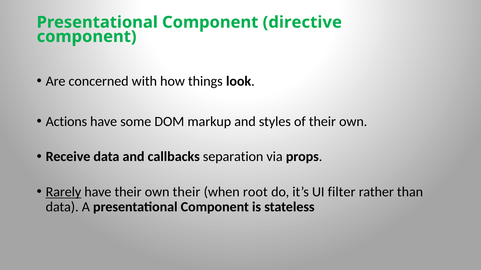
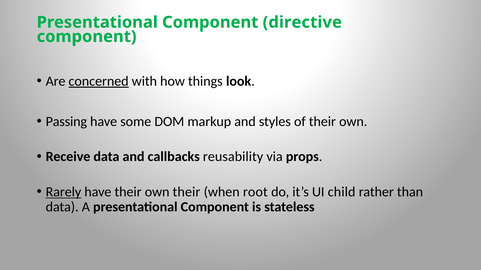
concerned underline: none -> present
Actions: Actions -> Passing
separation: separation -> reusability
filter: filter -> child
